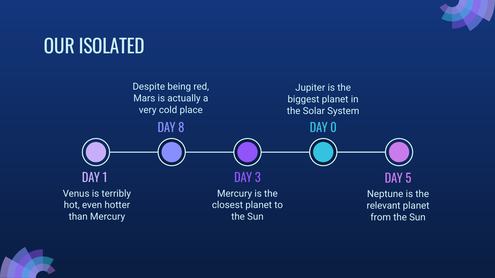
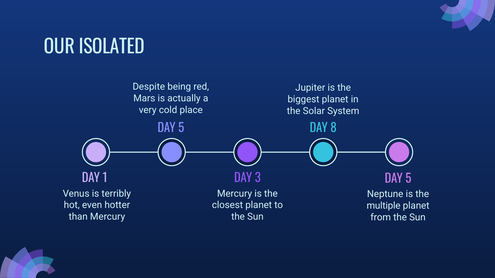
8 at (181, 128): 8 -> 5
0: 0 -> 8
relevant: relevant -> multiple
